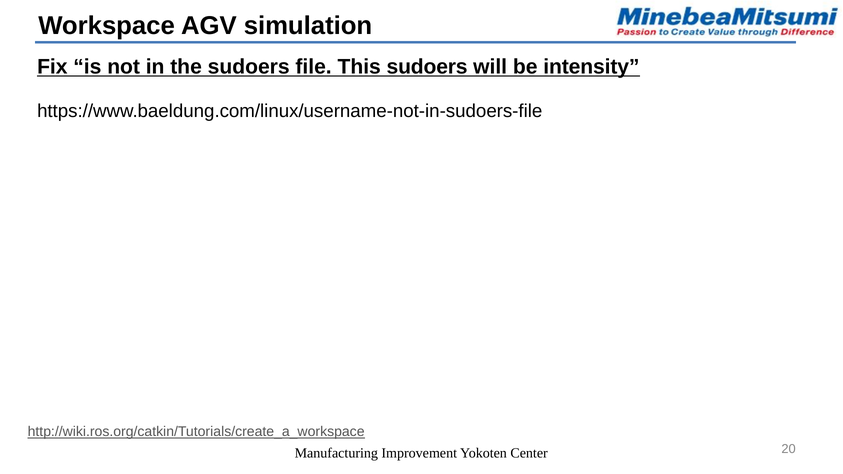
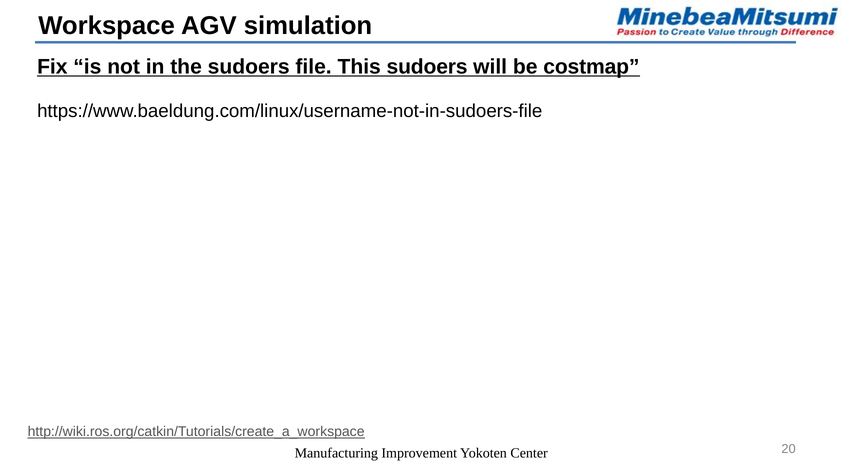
intensity: intensity -> costmap
